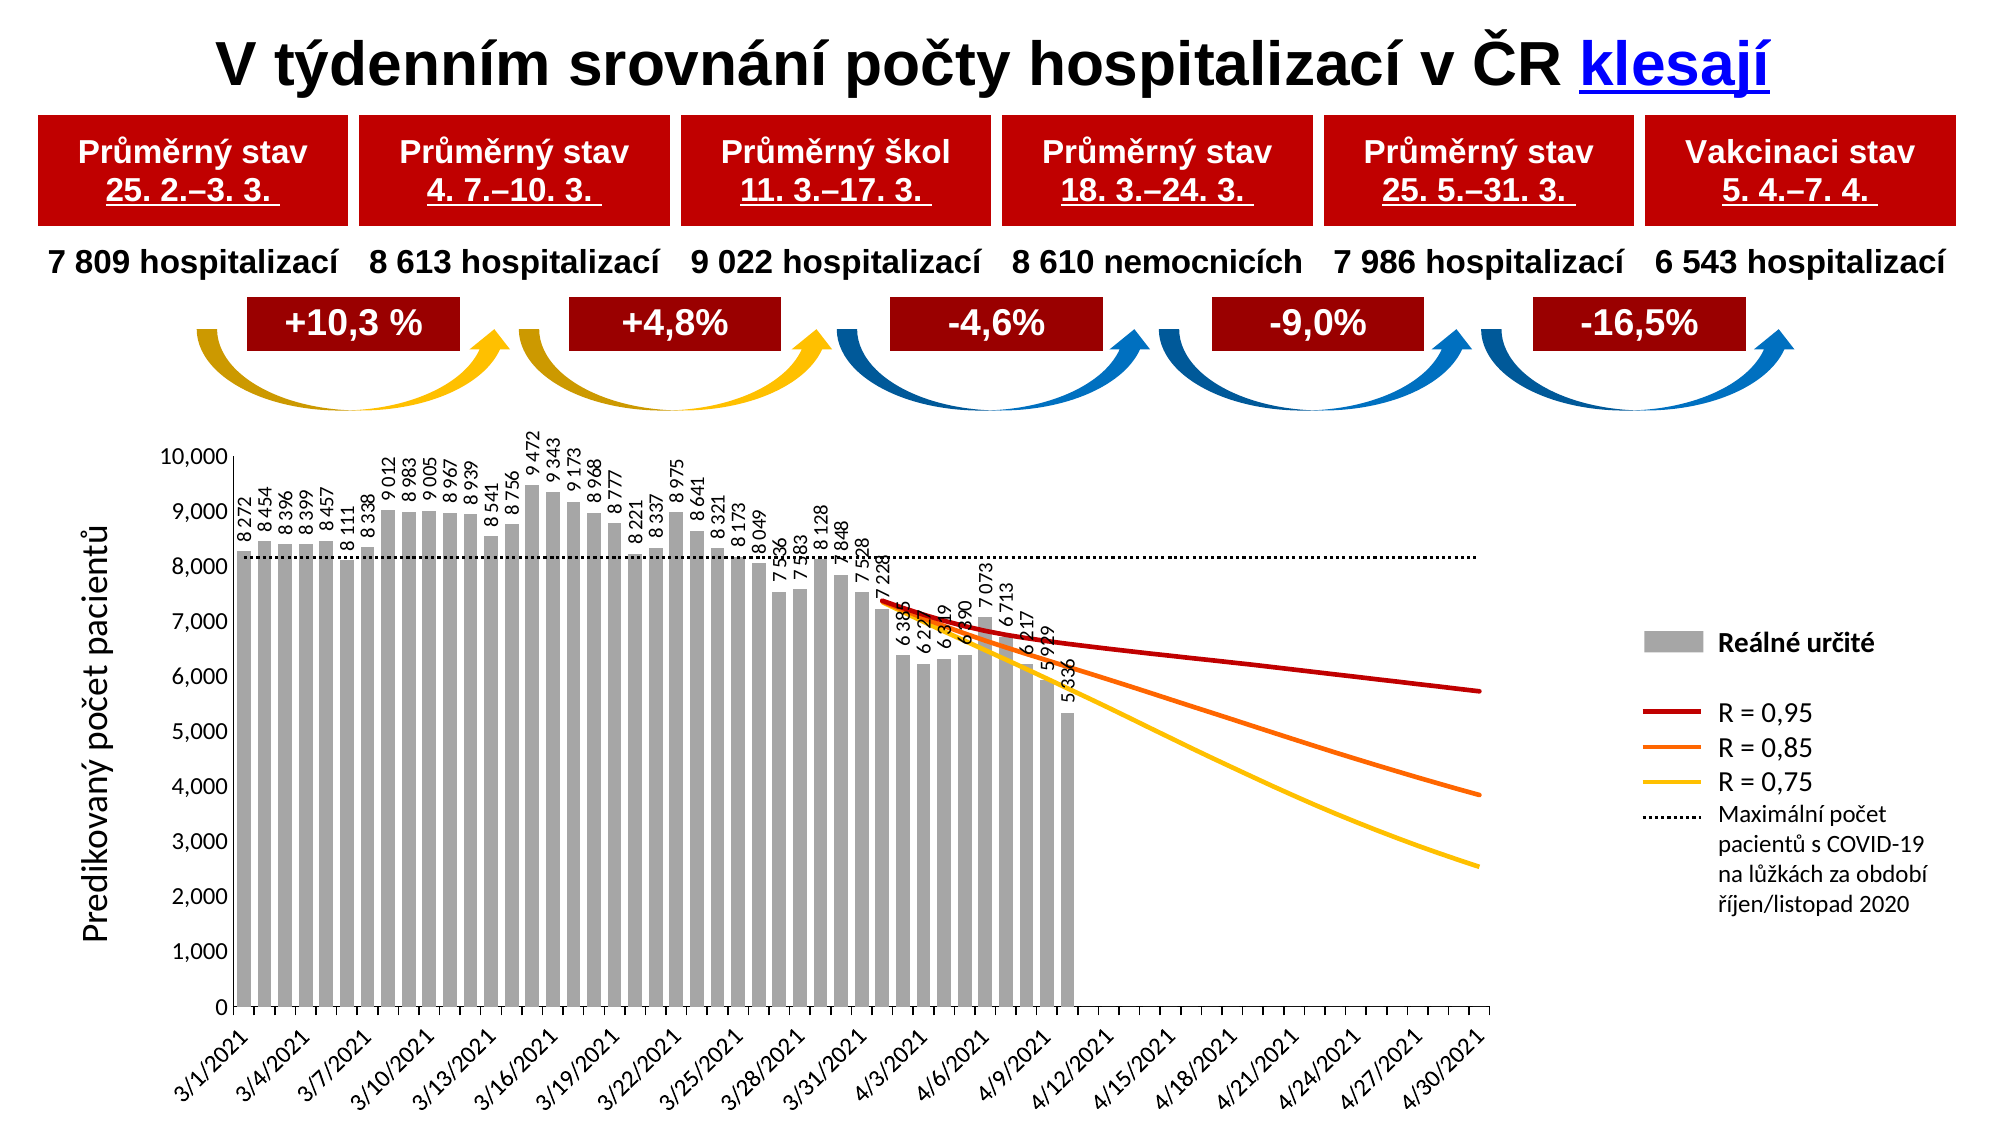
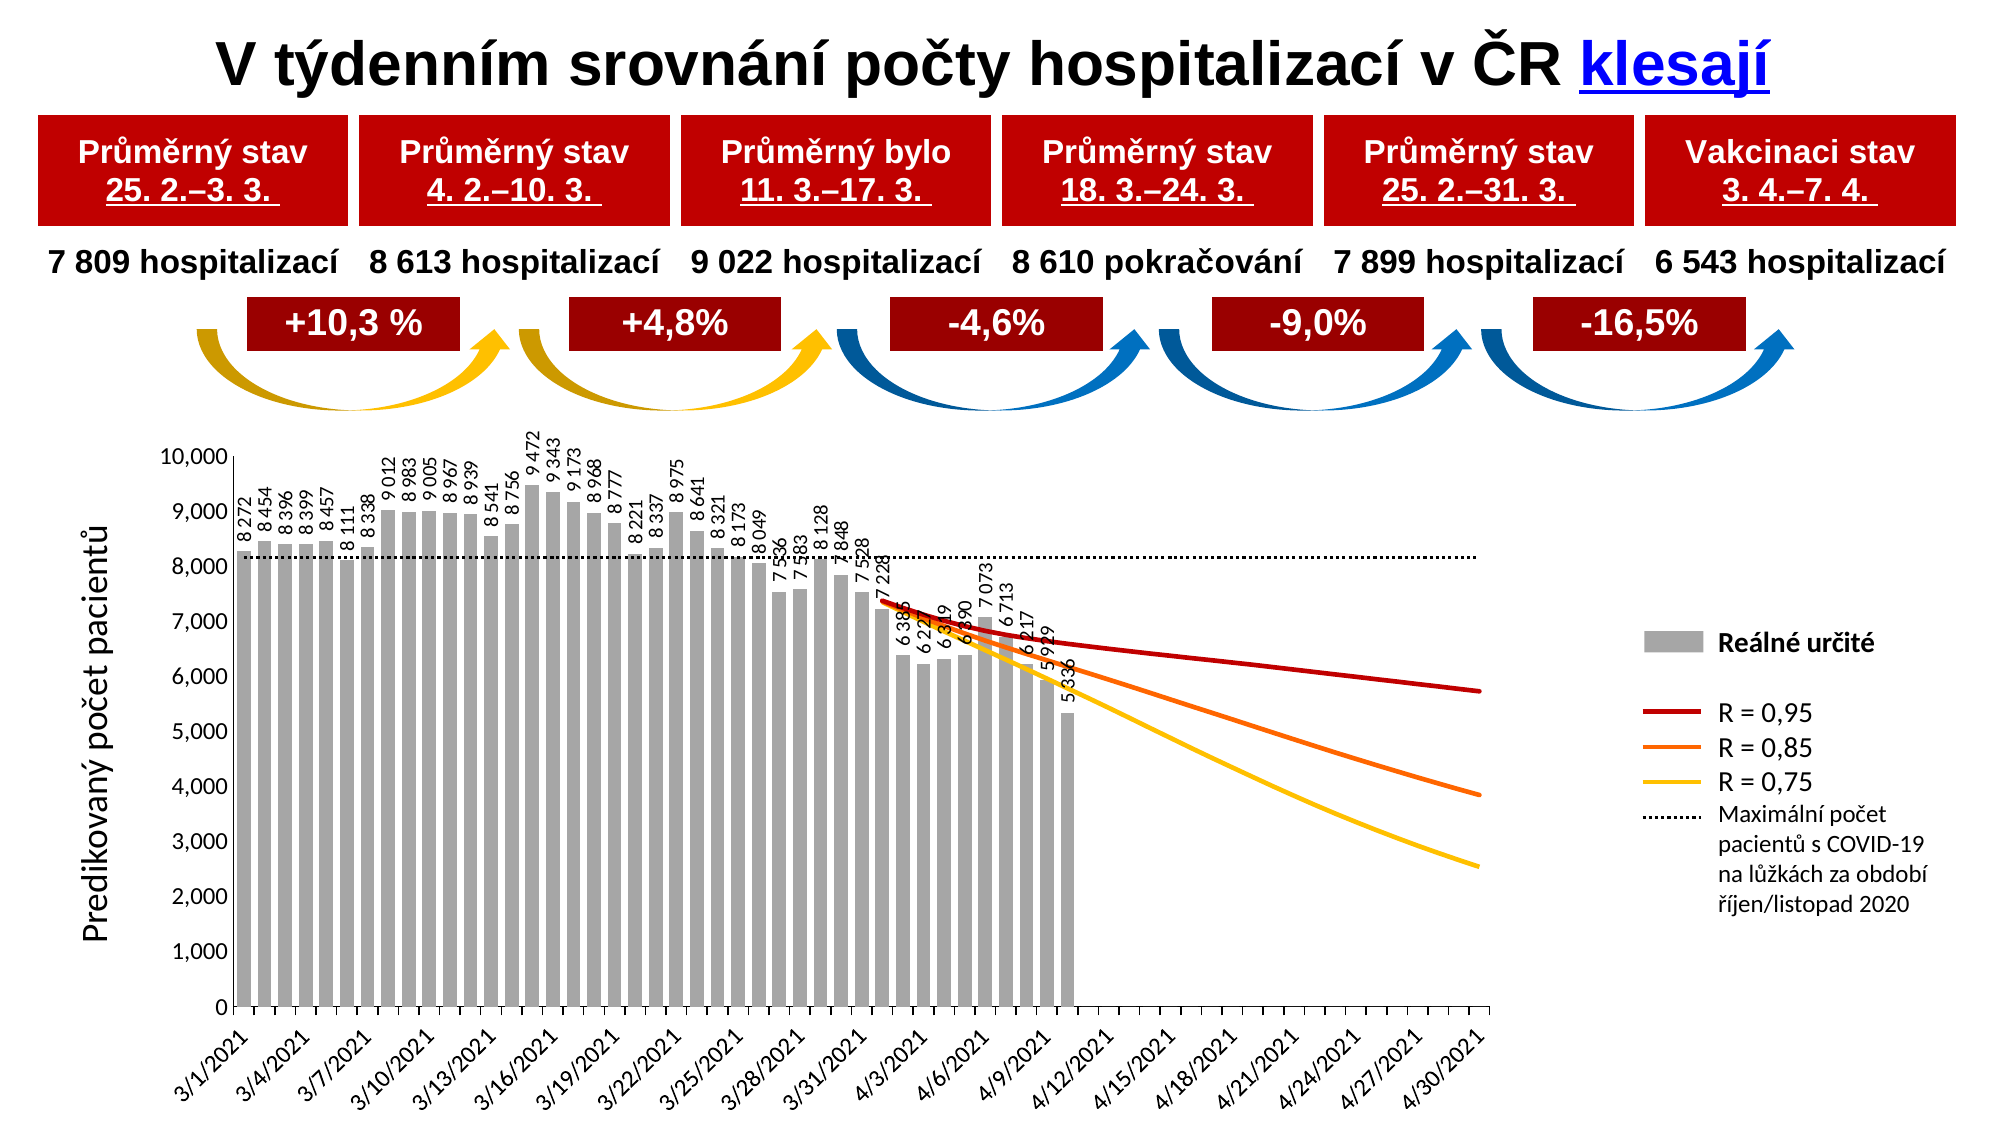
škol: škol -> bylo
7.–10: 7.–10 -> 2.–10
5.–31: 5.–31 -> 2.–31
5 at (1736, 191): 5 -> 3
nemocnicích: nemocnicích -> pokračování
986: 986 -> 899
